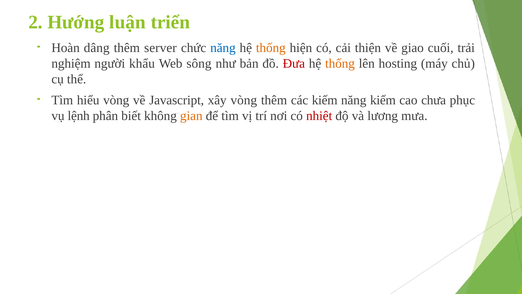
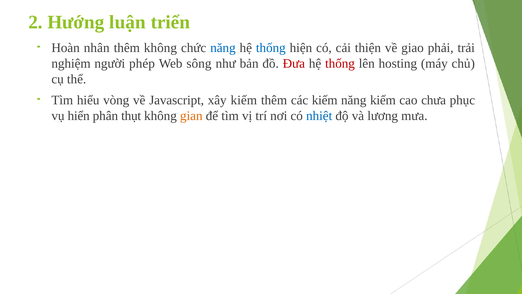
dâng: dâng -> nhân
thêm server: server -> không
thống at (271, 48) colour: orange -> blue
cuối: cuối -> phải
khẩu: khẩu -> phép
thống at (340, 63) colour: orange -> red
xây vòng: vòng -> kiếm
lệnh: lệnh -> hiển
biết: biết -> thụt
nhiệt colour: red -> blue
